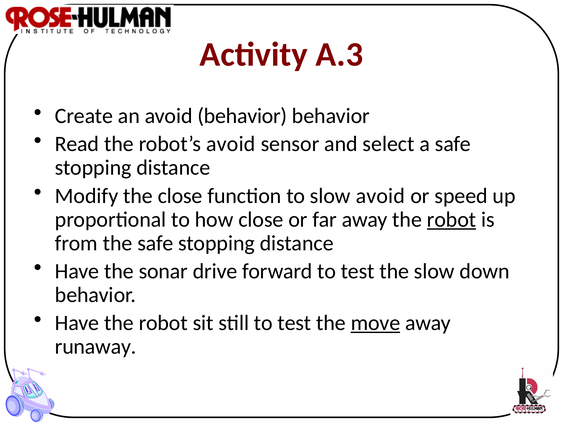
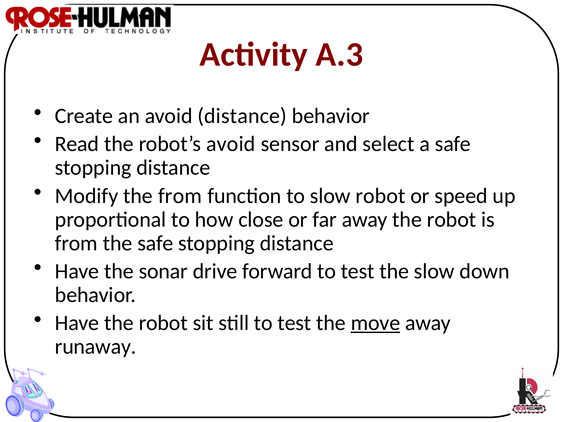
avoid behavior: behavior -> distance
the close: close -> from
slow avoid: avoid -> robot
robot at (452, 220) underline: present -> none
